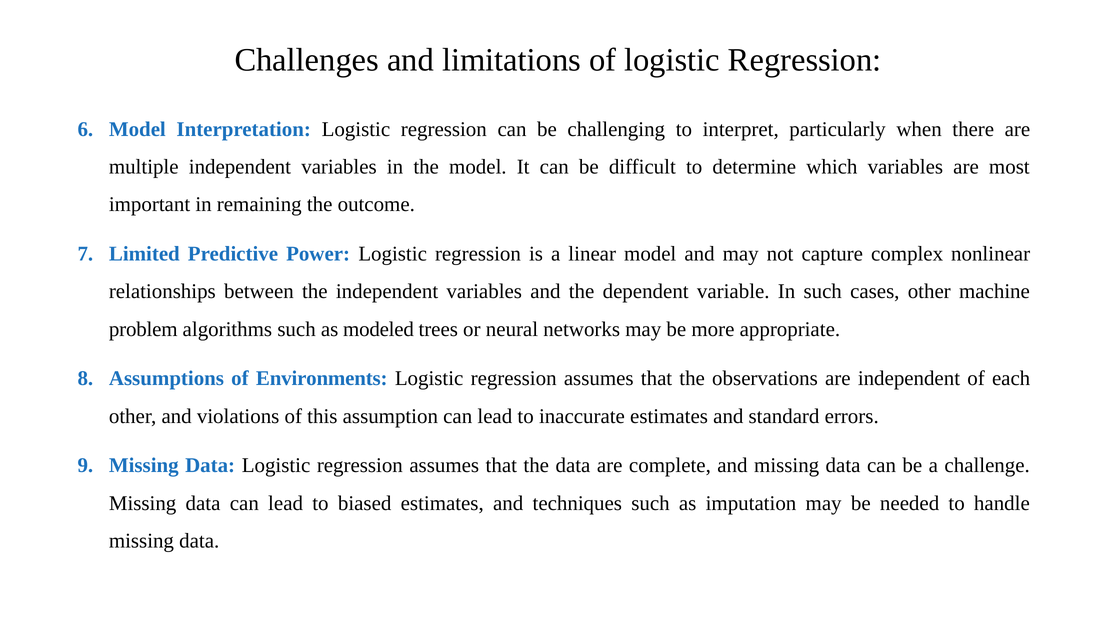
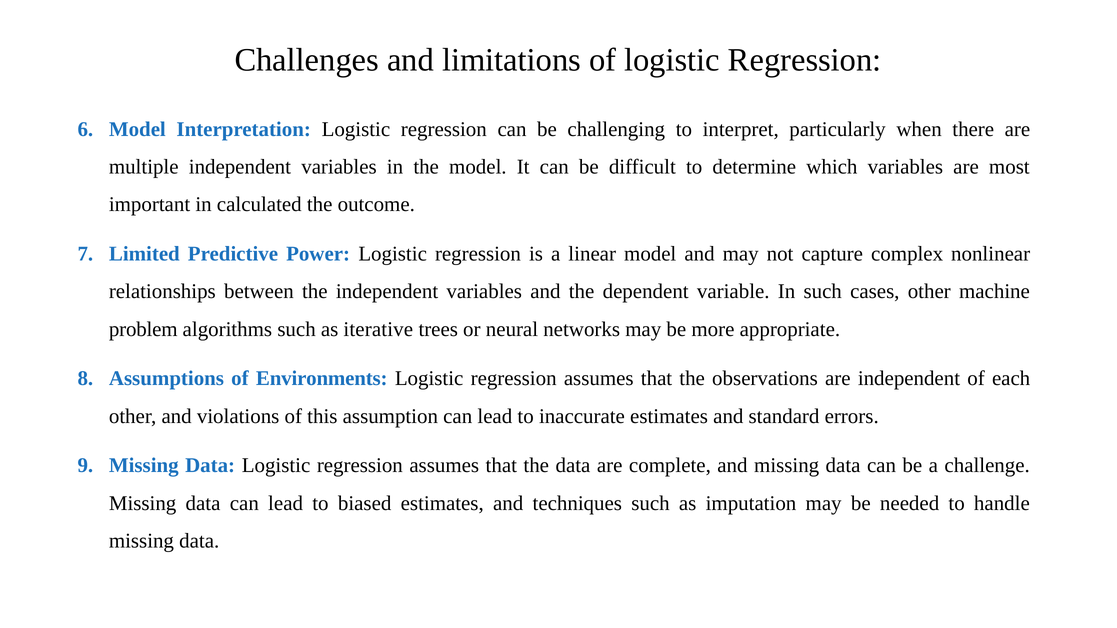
remaining: remaining -> calculated
modeled: modeled -> iterative
